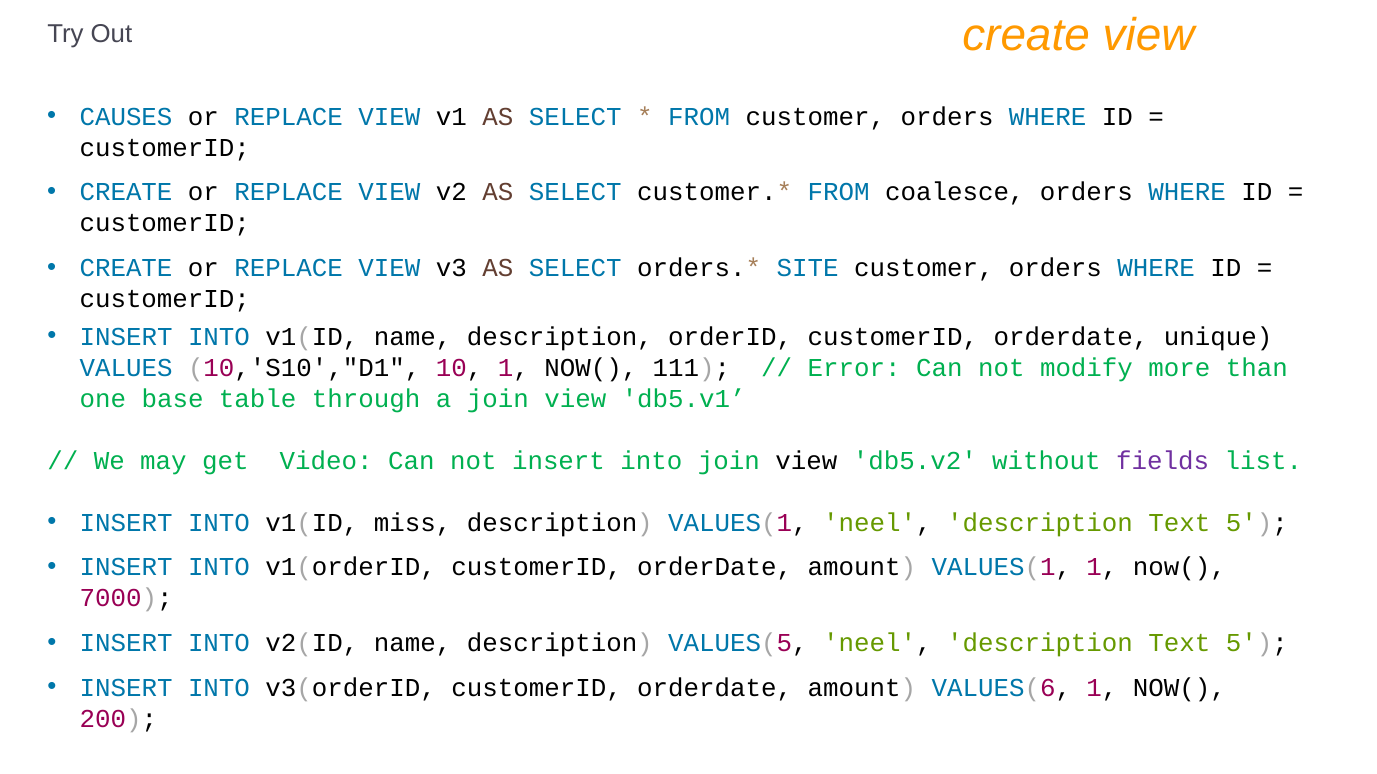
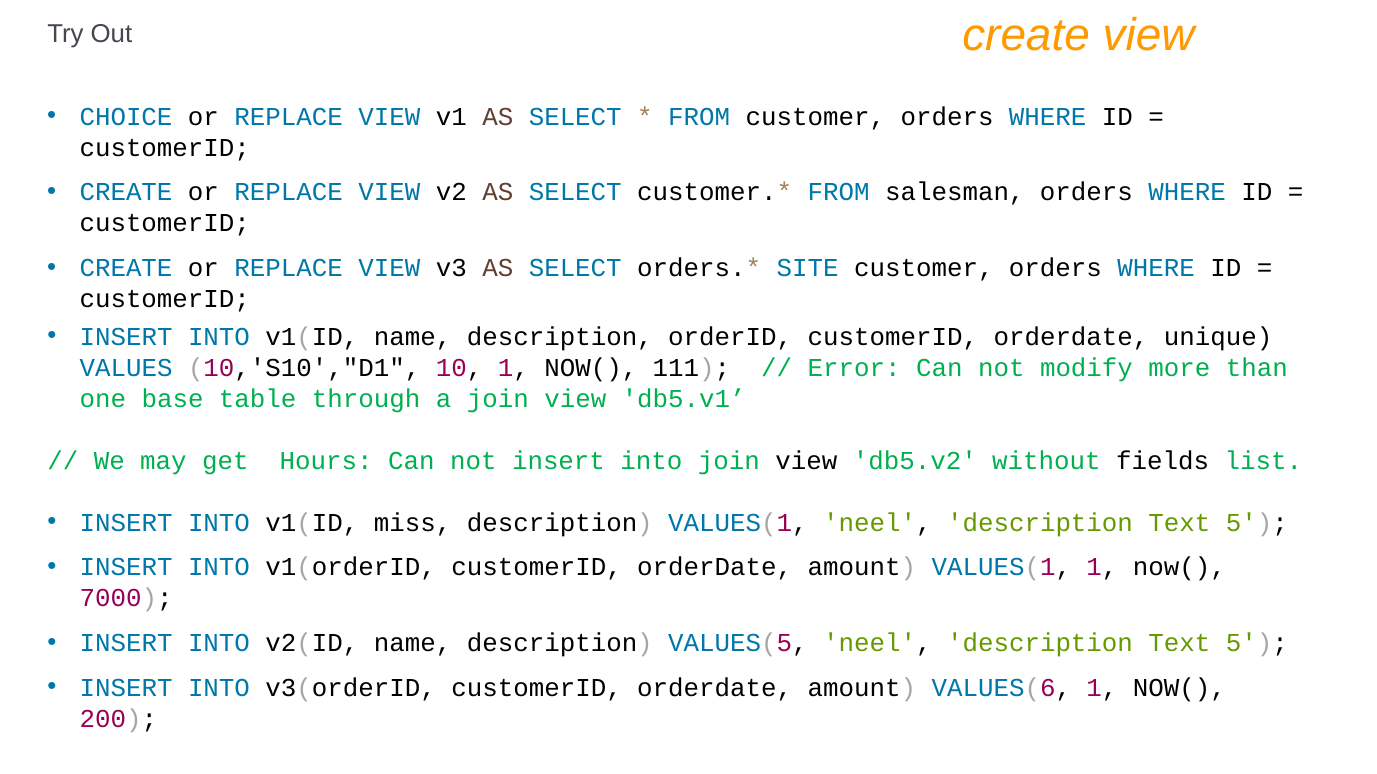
CAUSES: CAUSES -> CHOICE
coalesce: coalesce -> salesman
Video: Video -> Hours
fields colour: purple -> black
